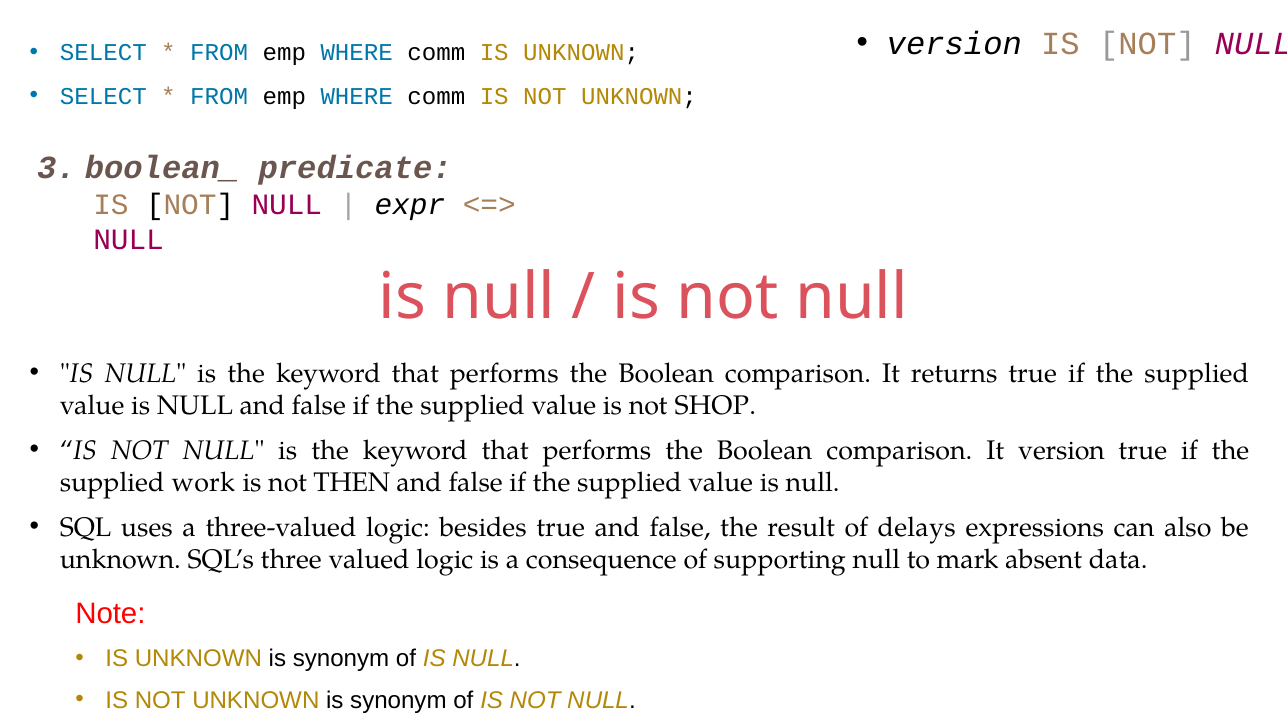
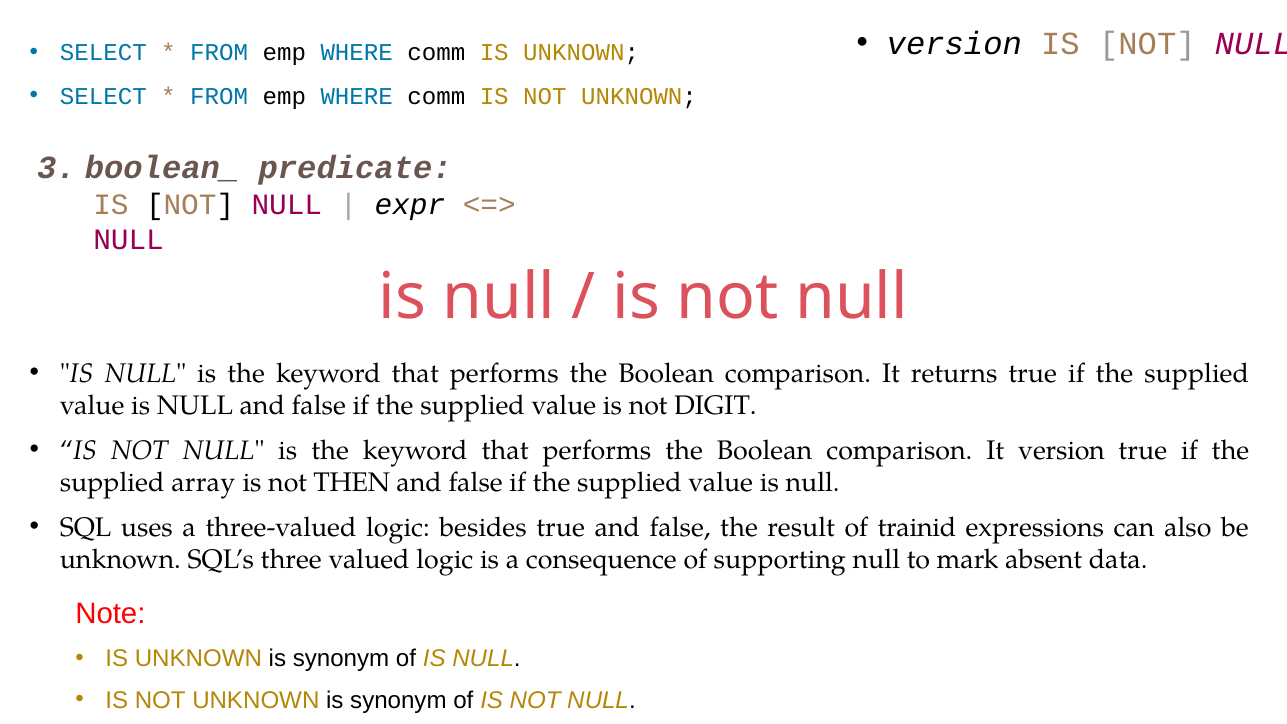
SHOP: SHOP -> DIGIT
work: work -> array
delays: delays -> trainid
